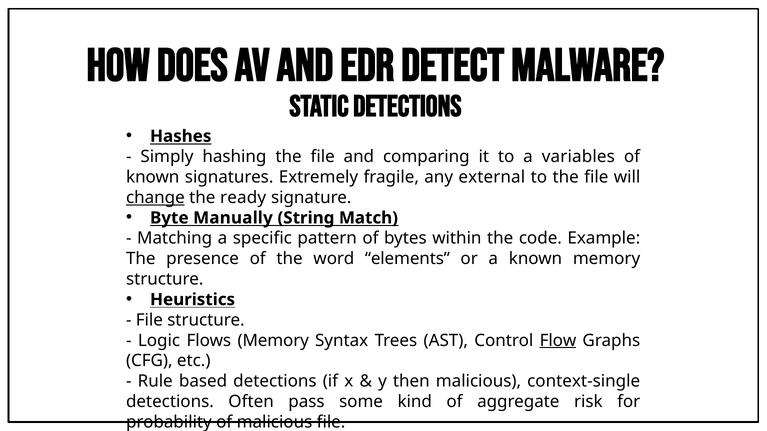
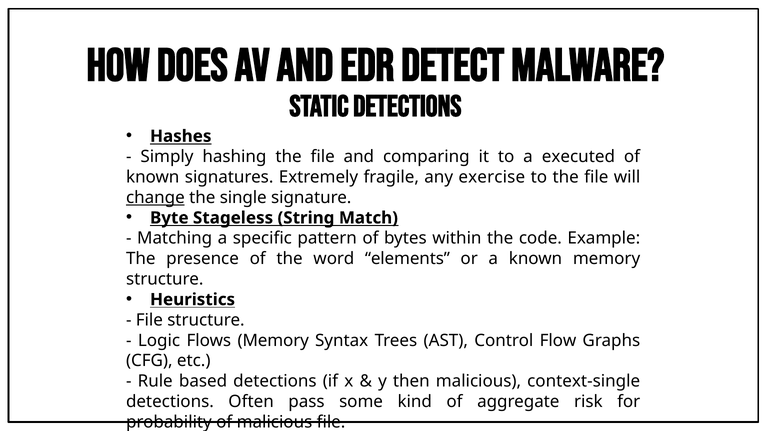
variables: variables -> executed
external: external -> exercise
ready: ready -> single
Manually: Manually -> Stageless
Flow underline: present -> none
